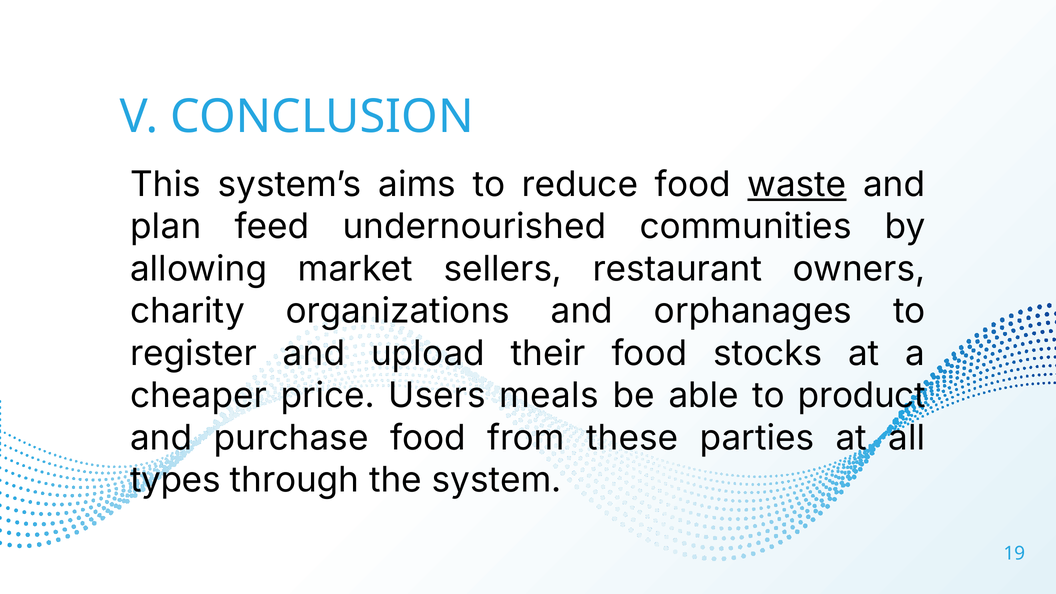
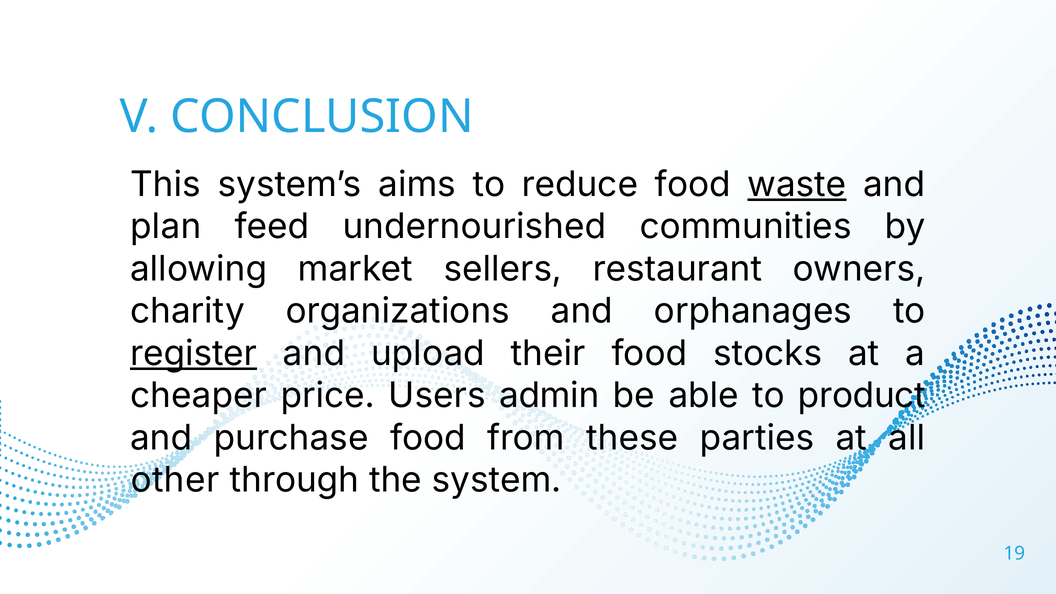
register underline: none -> present
meals: meals -> admin
types: types -> other
